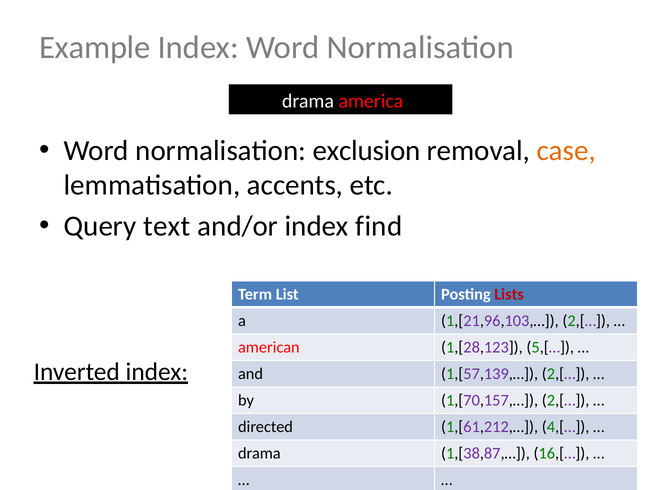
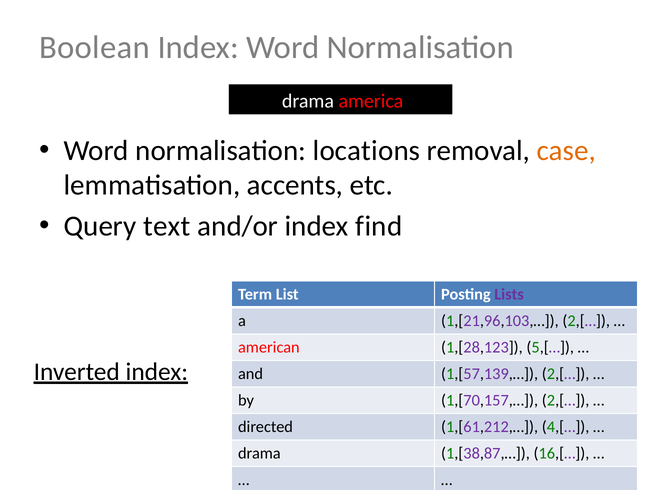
Example: Example -> Boolean
exclusion: exclusion -> locations
Lists colour: red -> purple
